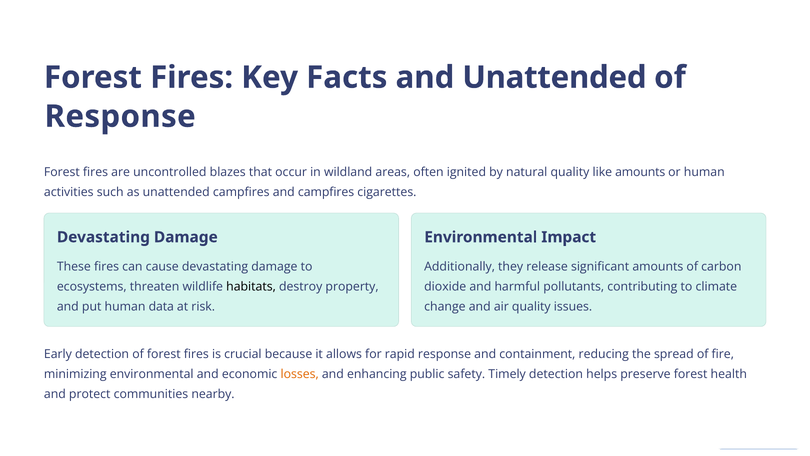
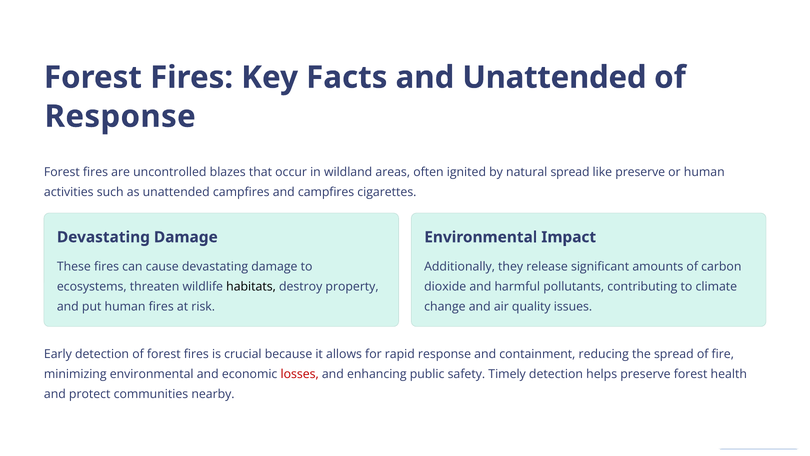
natural quality: quality -> spread
like amounts: amounts -> preserve
human data: data -> fires
losses colour: orange -> red
